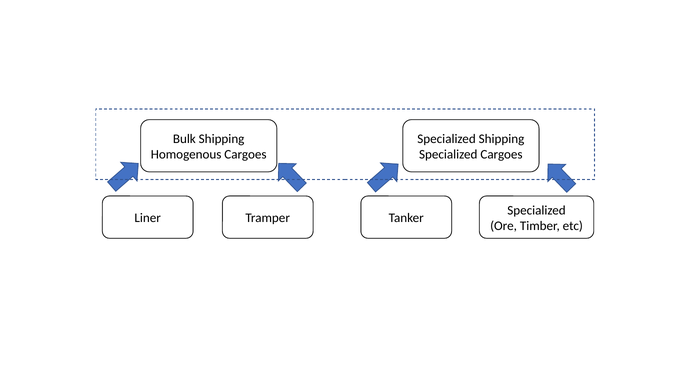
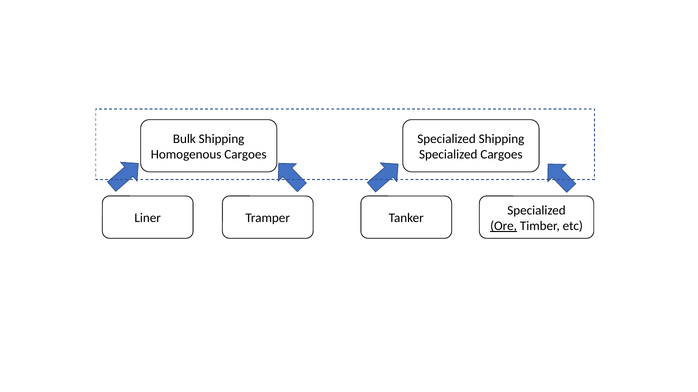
Ore underline: none -> present
